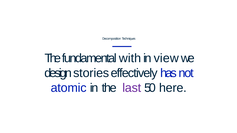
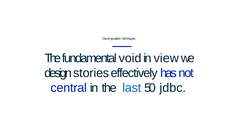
with: with -> void
atomic: atomic -> central
last colour: purple -> blue
here: here -> jdbc
